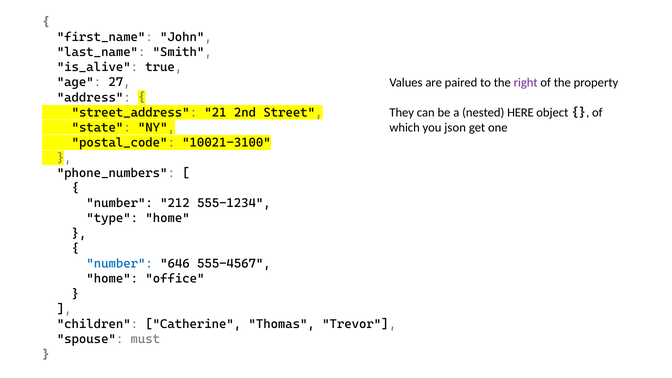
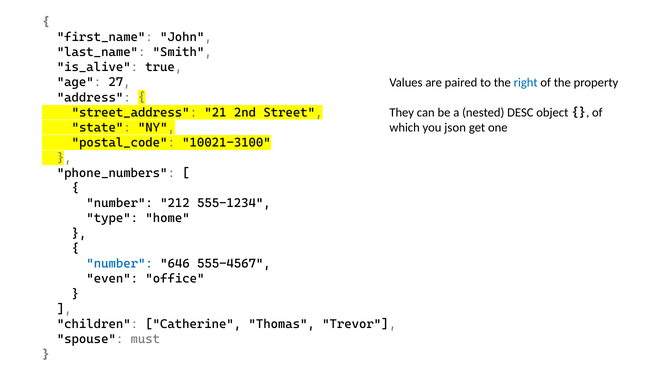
right colour: purple -> blue
HERE: HERE -> DESC
home at (112, 279): home -> even
